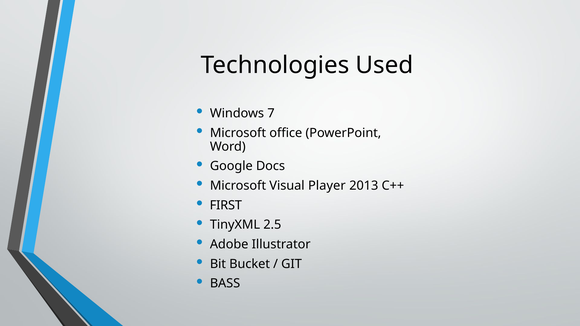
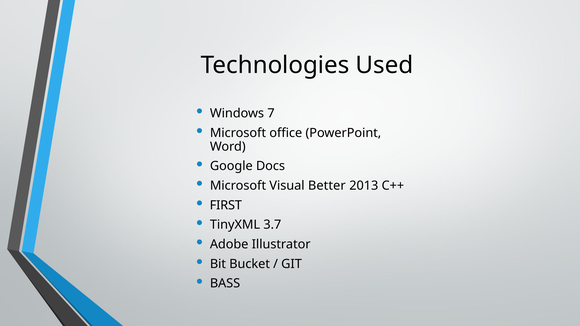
Player: Player -> Better
2.5: 2.5 -> 3.7
